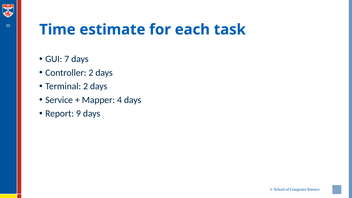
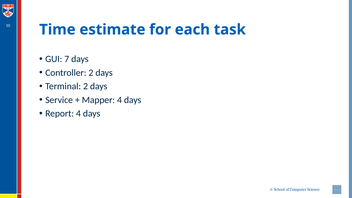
Report 9: 9 -> 4
